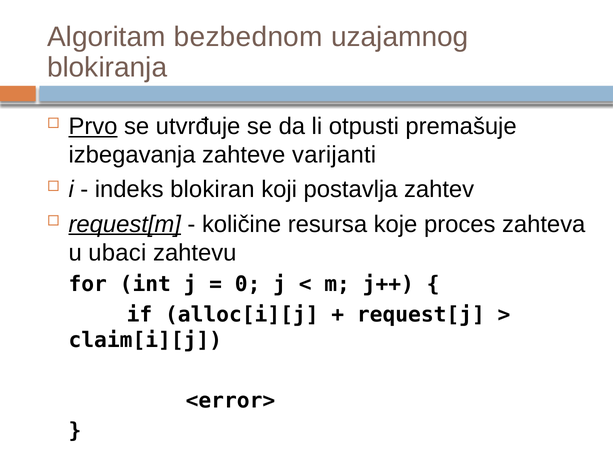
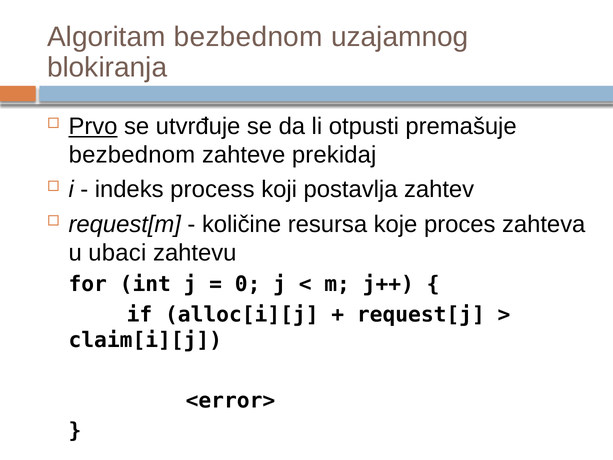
izbegavanja at (132, 155): izbegavanja -> bezbednom
varijanti: varijanti -> prekidaj
blokiran: blokiran -> process
request[m underline: present -> none
